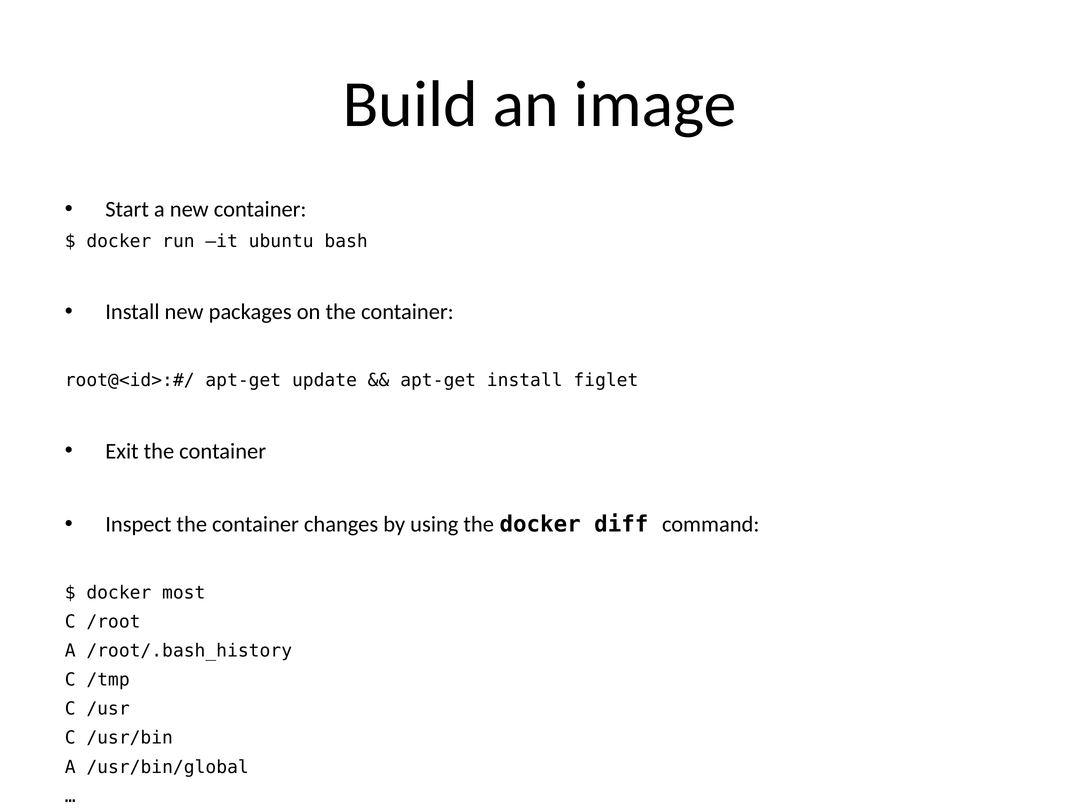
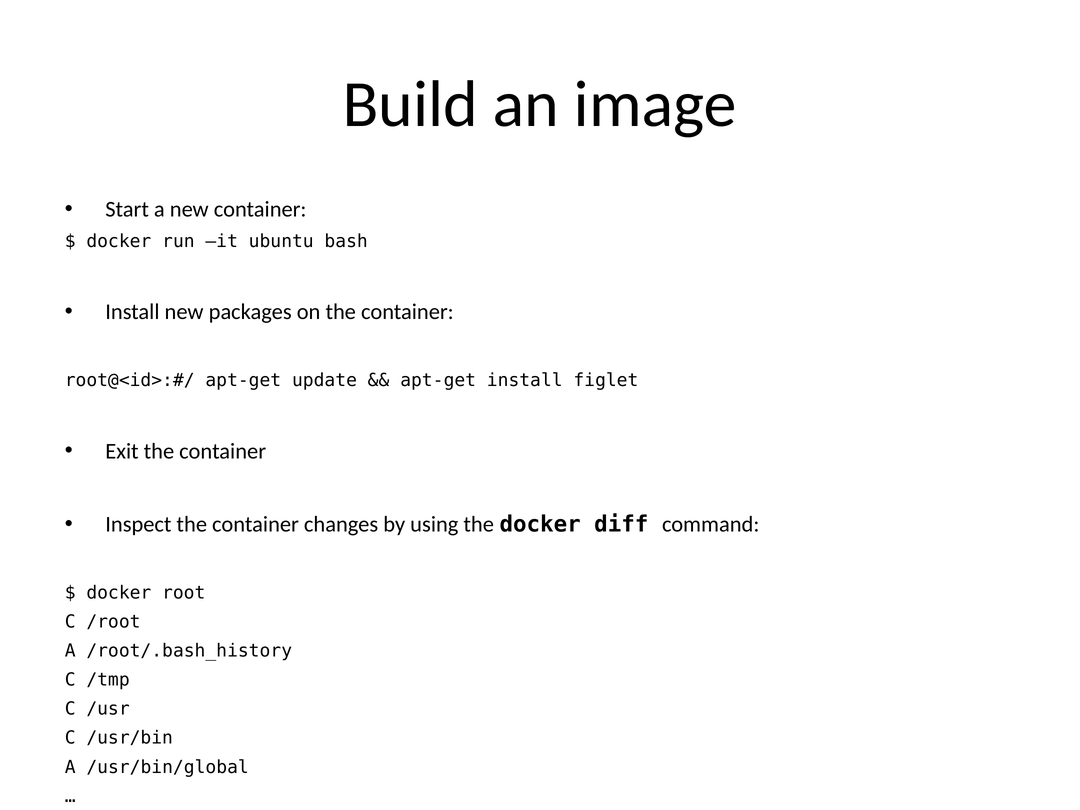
most: most -> root
